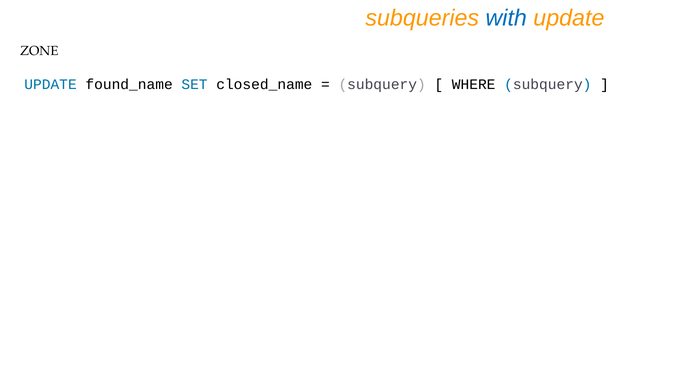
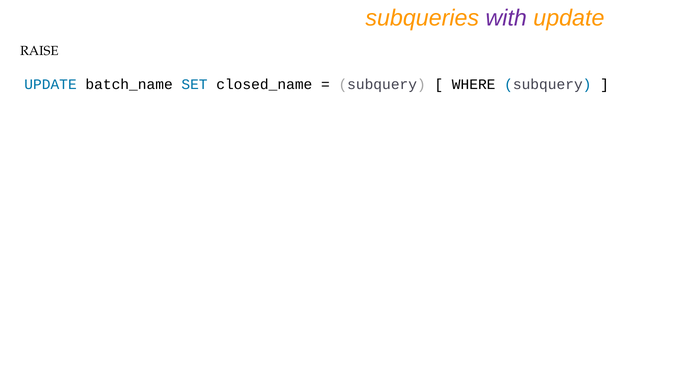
with colour: blue -> purple
ZONE: ZONE -> RAISE
found_name: found_name -> batch_name
